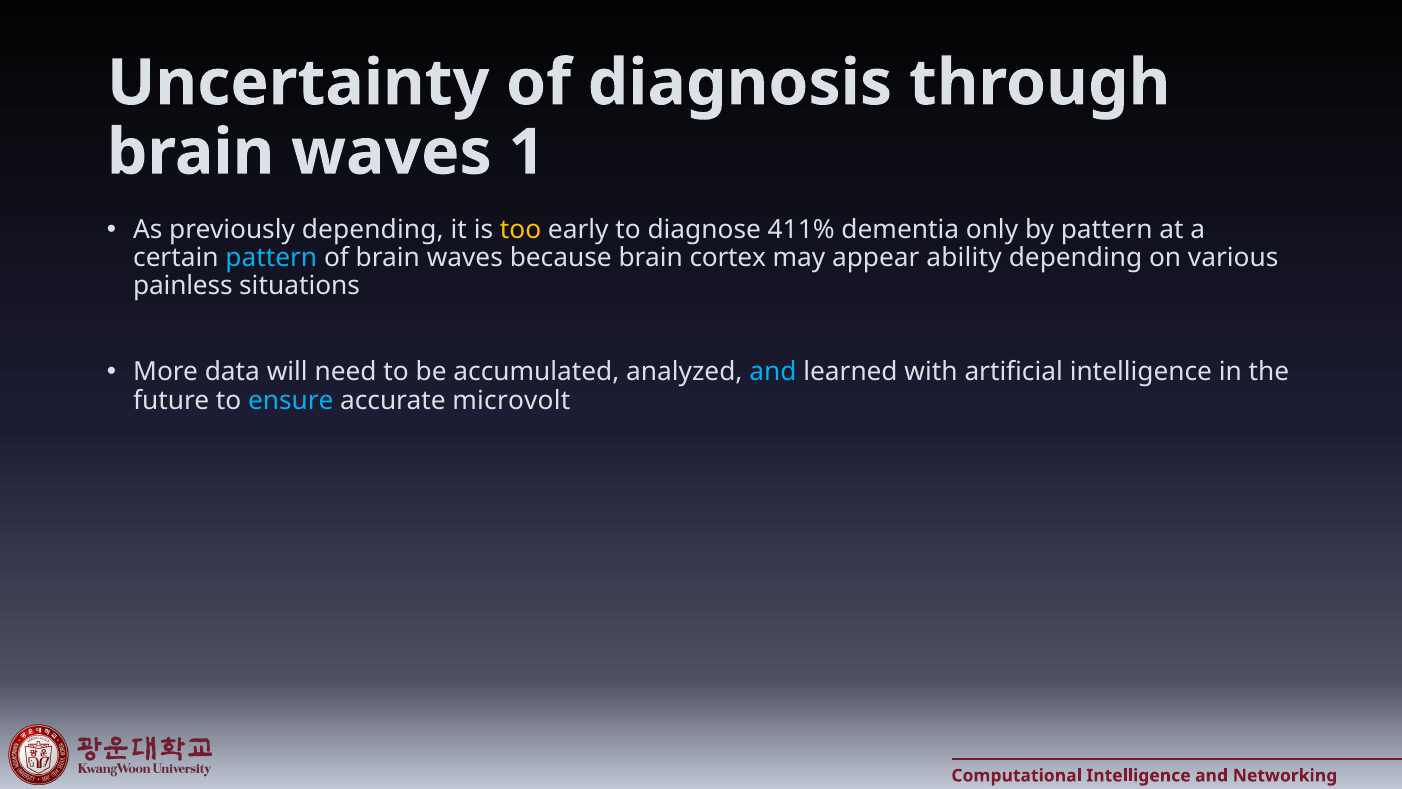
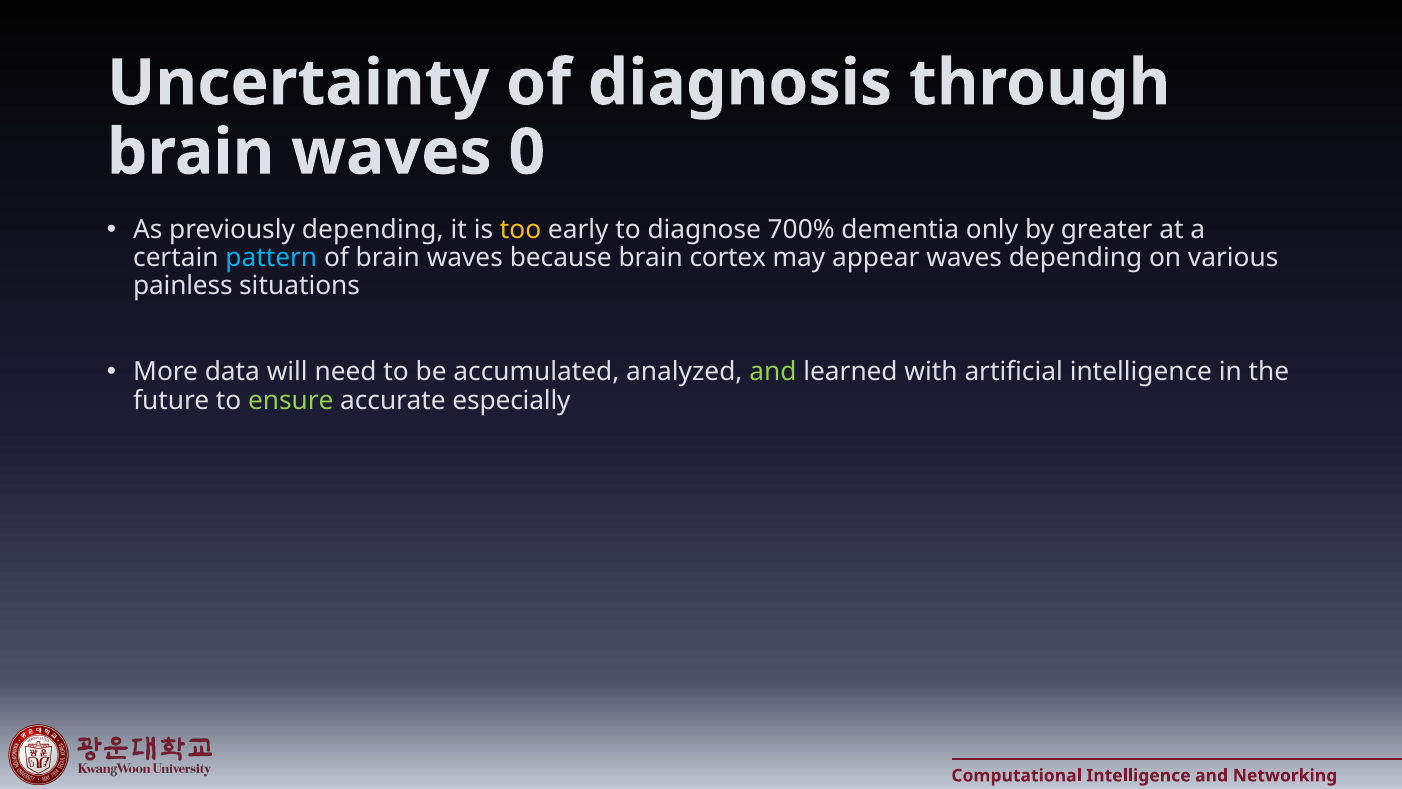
1: 1 -> 0
411%: 411% -> 700%
by pattern: pattern -> greater
appear ability: ability -> waves
and at (773, 372) colour: light blue -> light green
ensure colour: light blue -> light green
microvolt: microvolt -> especially
